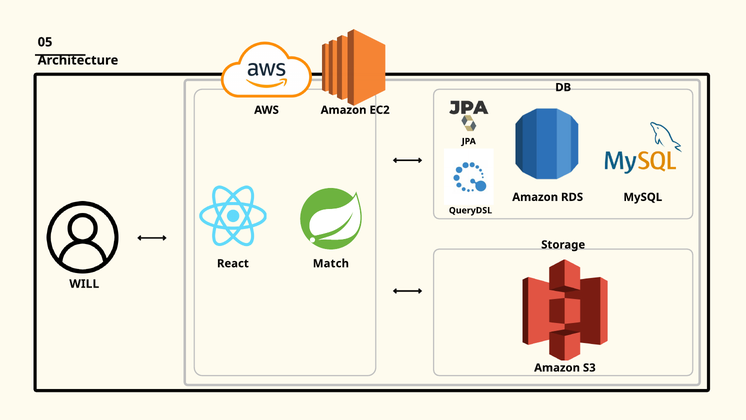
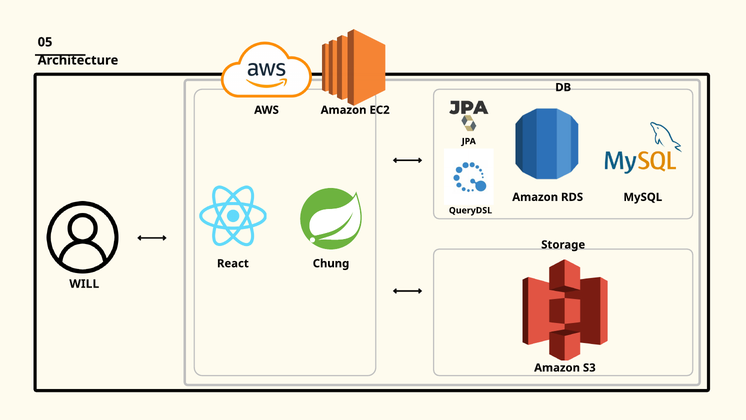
Match: Match -> Chung
